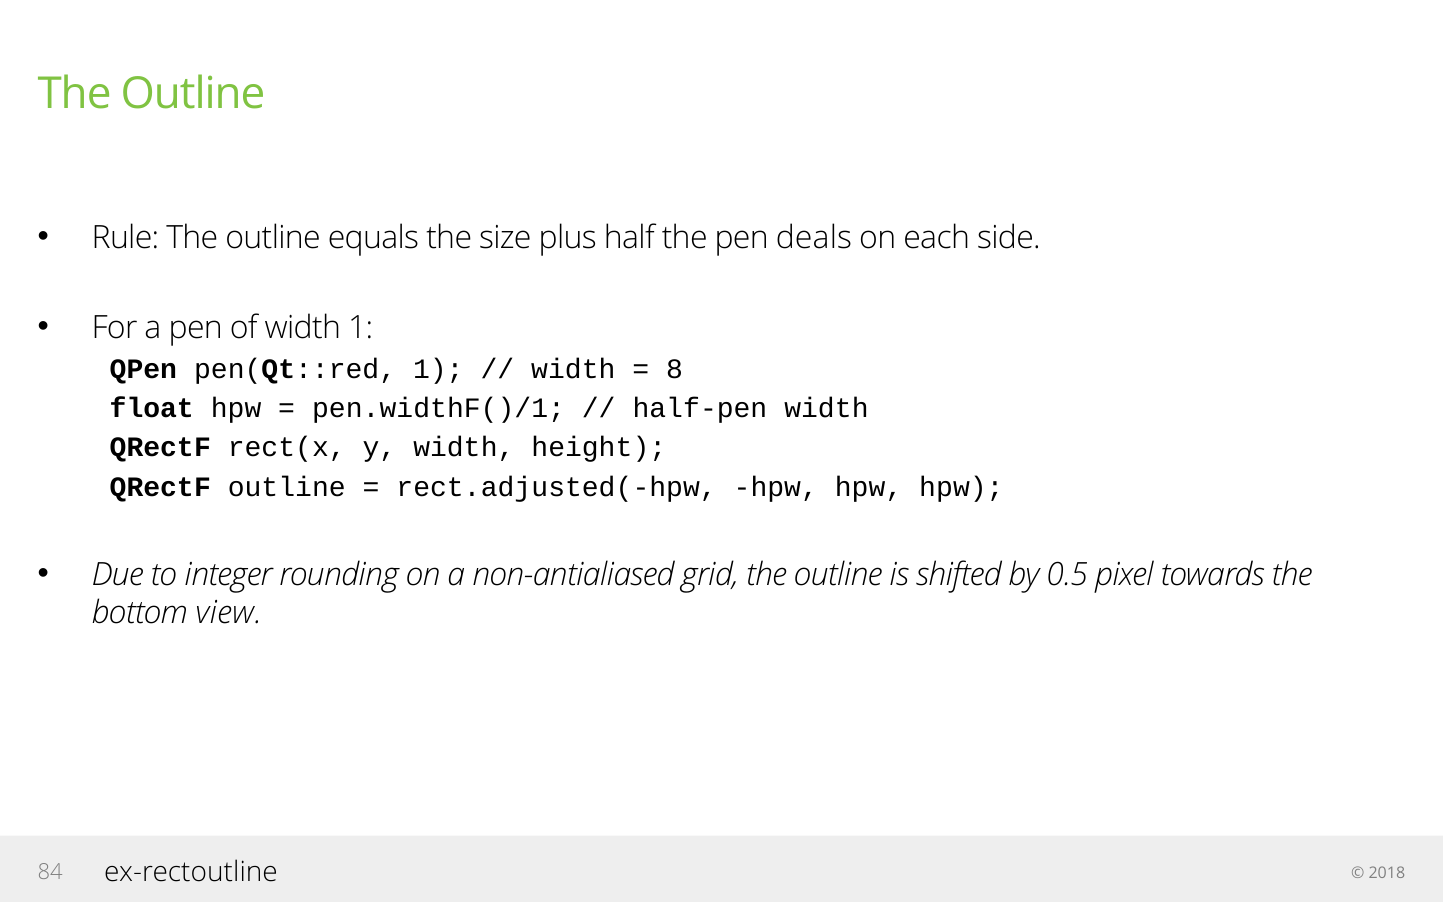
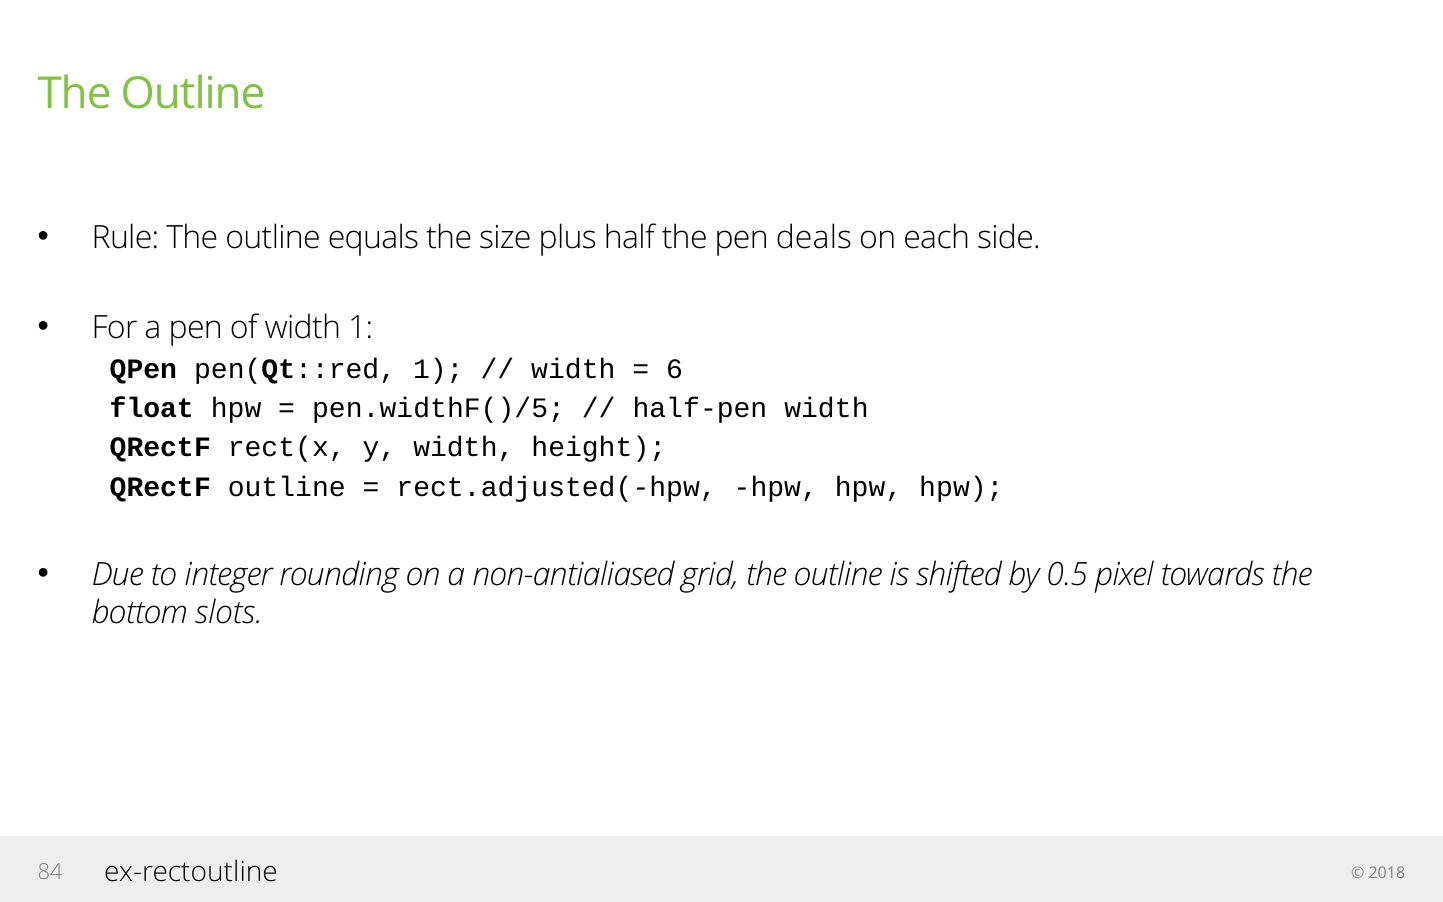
8: 8 -> 6
pen.widthF()/1: pen.widthF()/1 -> pen.widthF()/5
view: view -> slots
